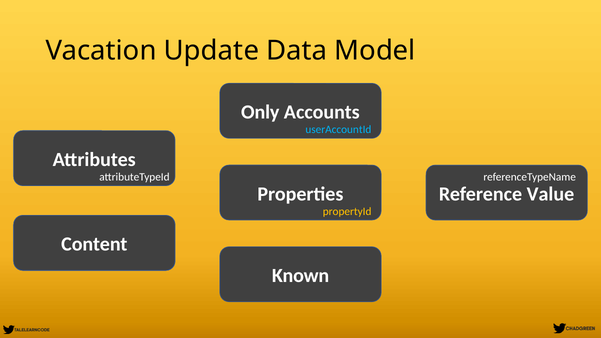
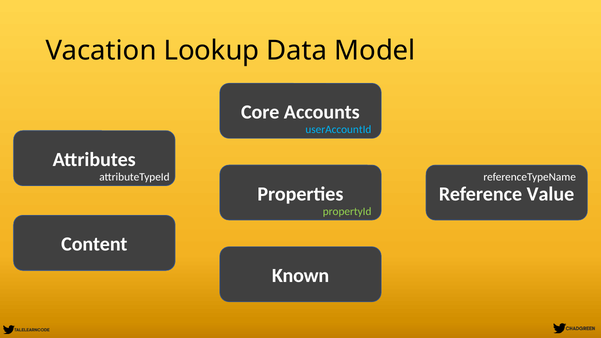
Update: Update -> Lookup
Only: Only -> Core
propertyId colour: yellow -> light green
